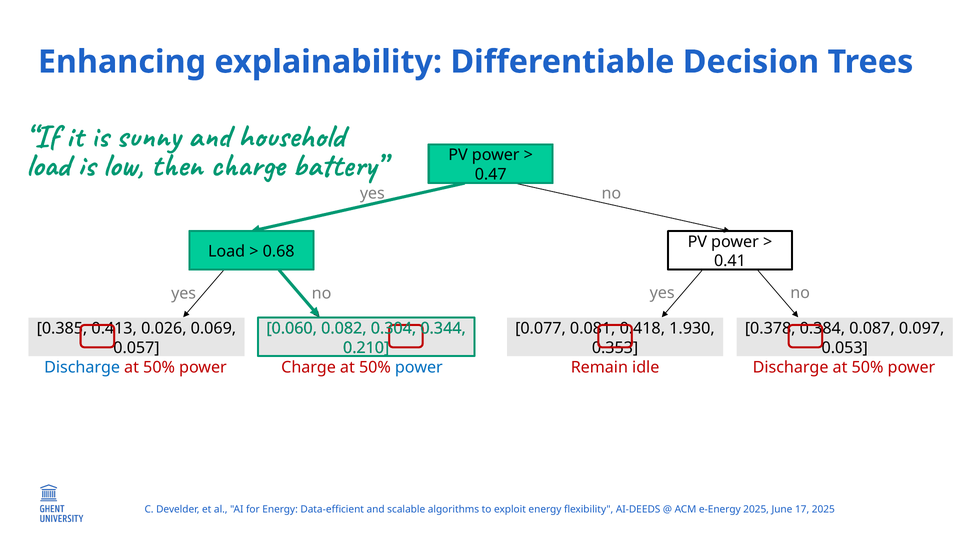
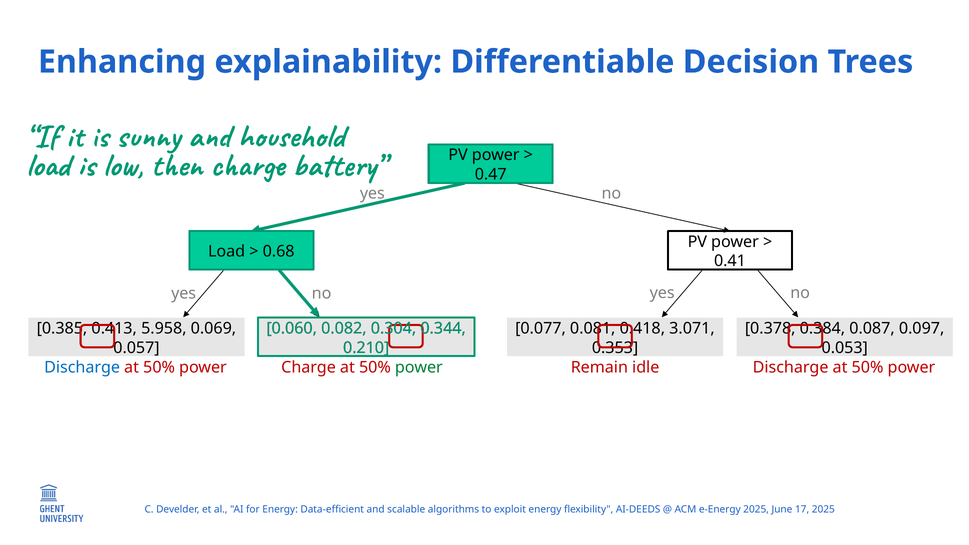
0.026: 0.026 -> 5.958
1.930: 1.930 -> 3.071
power at (419, 367) colour: blue -> green
